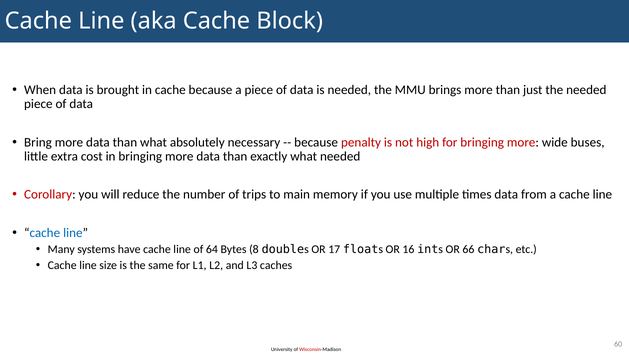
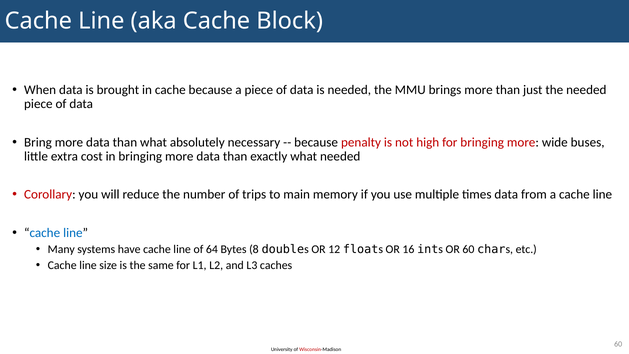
17: 17 -> 12
OR 66: 66 -> 60
